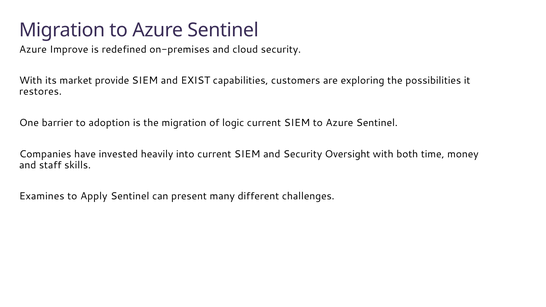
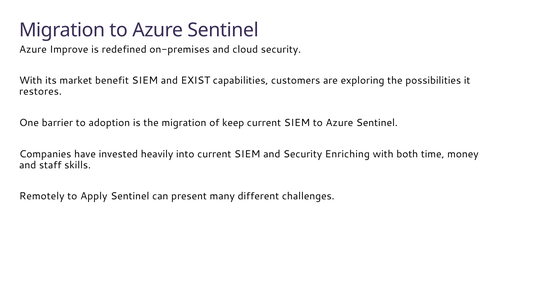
provide: provide -> benefit
logic: logic -> keep
Oversight: Oversight -> Enriching
Examines: Examines -> Remotely
